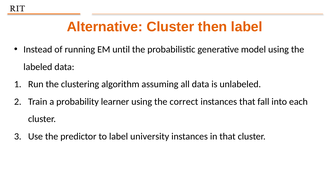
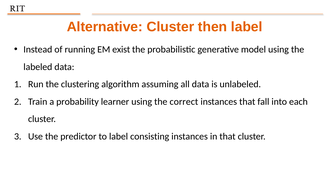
until: until -> exist
university: university -> consisting
